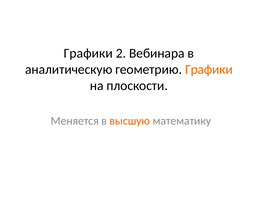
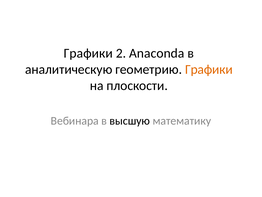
Вебинара: Вебинара -> Anaconda
Меняется: Меняется -> Вебинара
высшую colour: orange -> black
